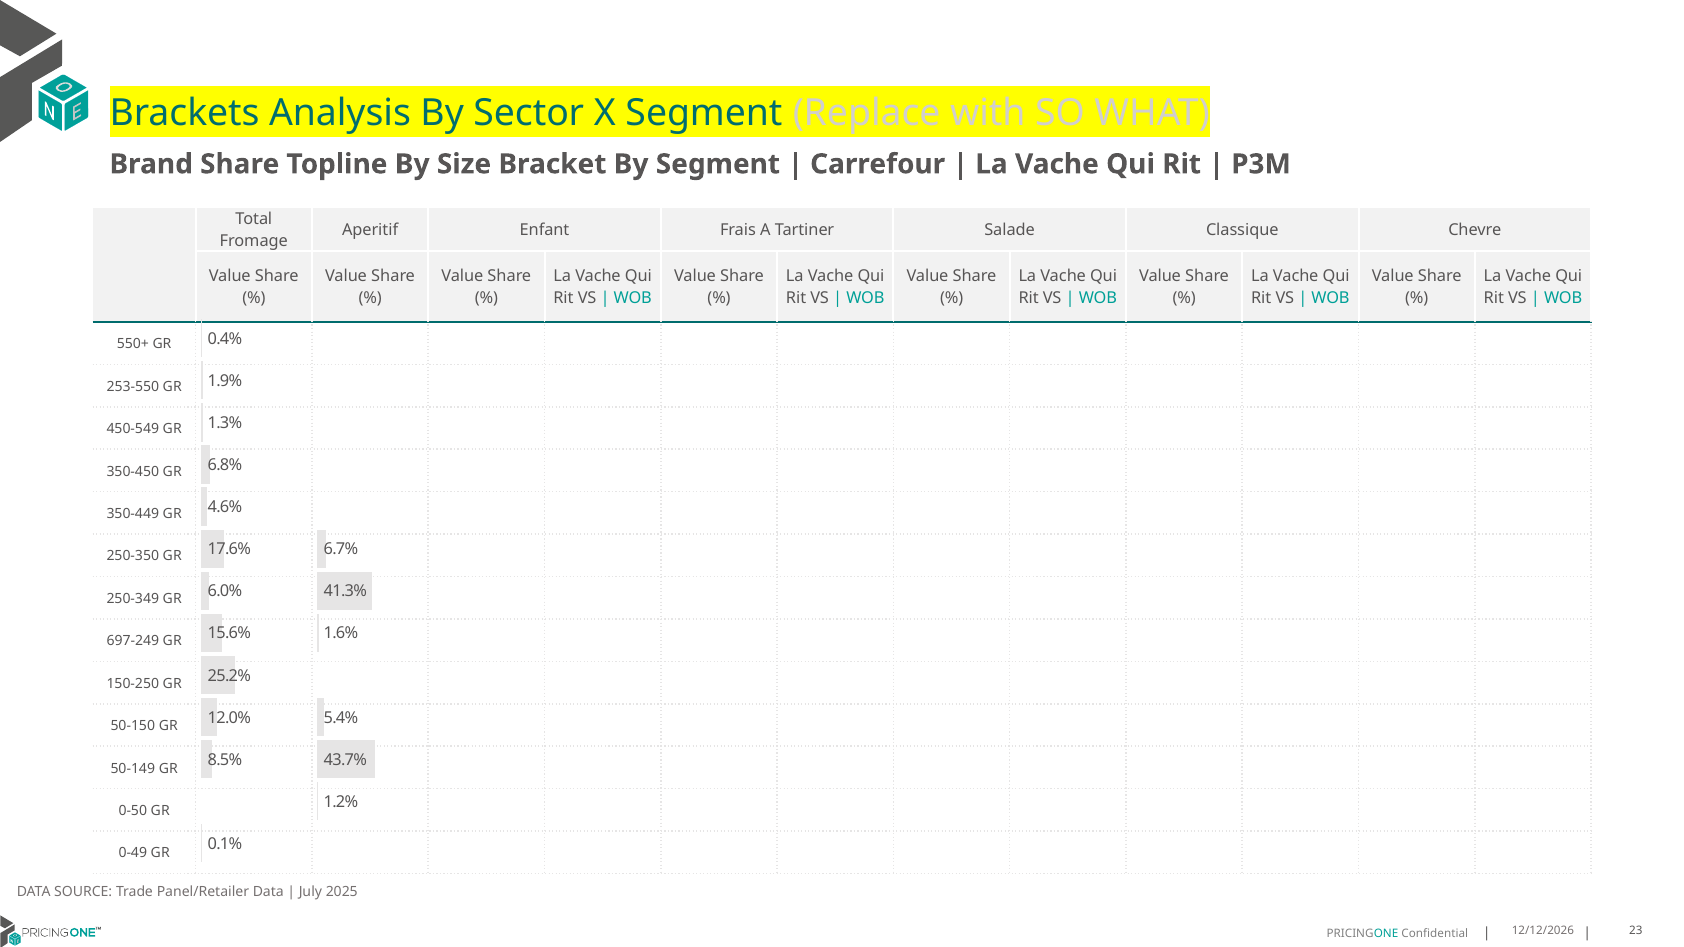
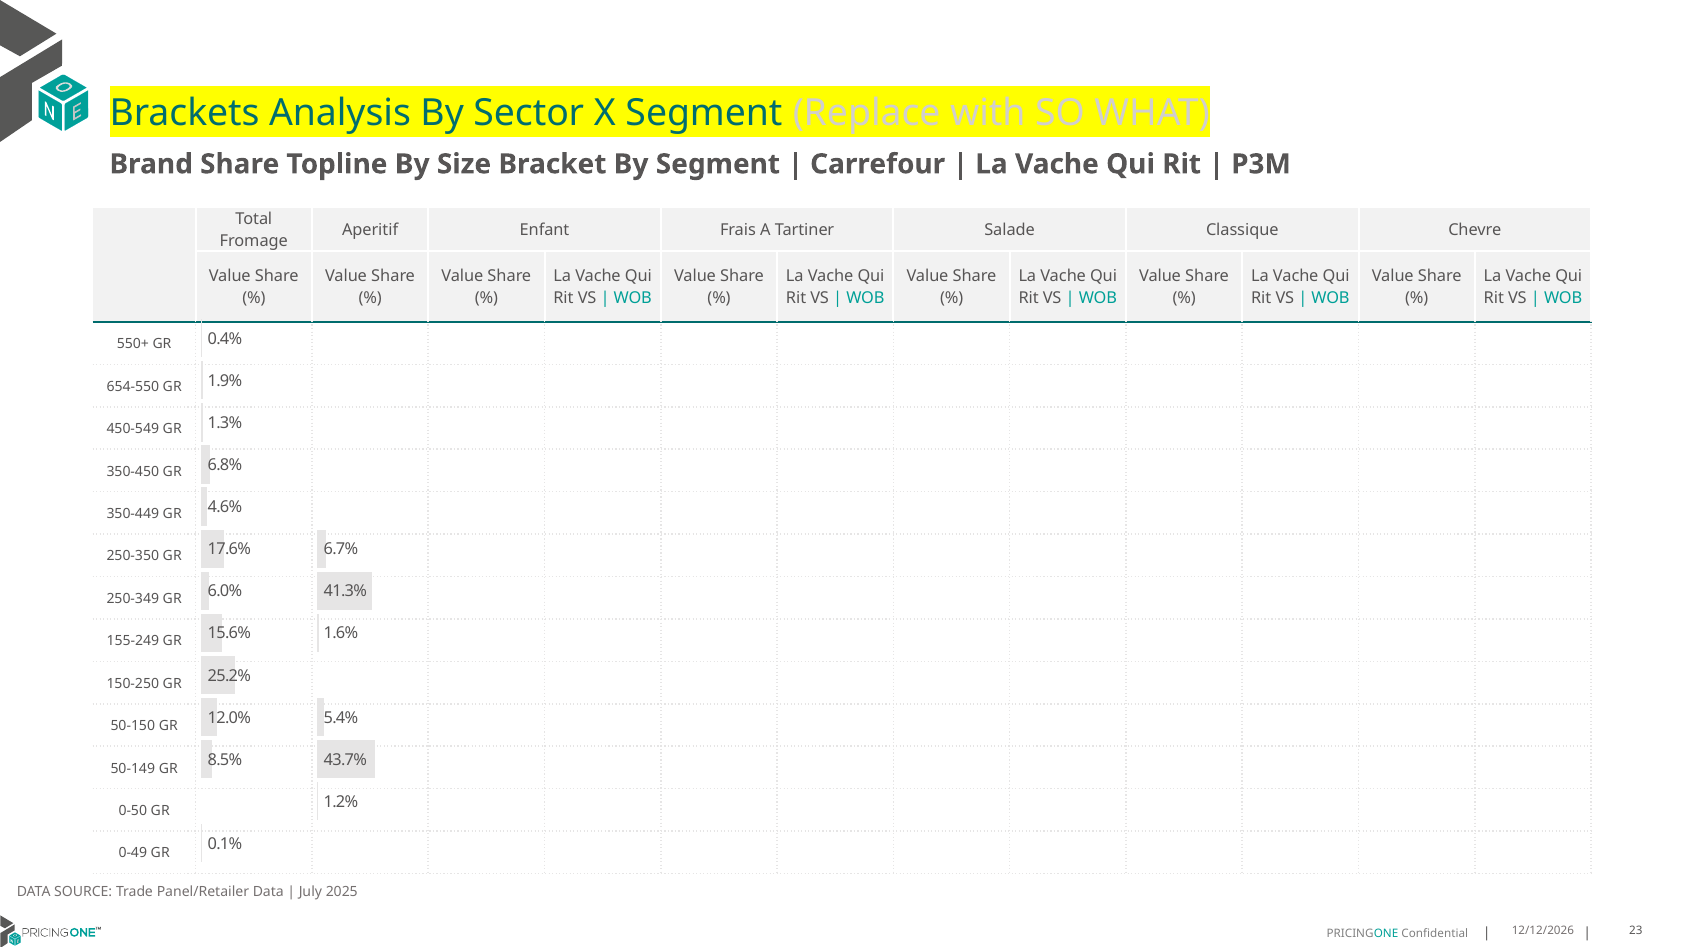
253-550: 253-550 -> 654-550
697-249: 697-249 -> 155-249
